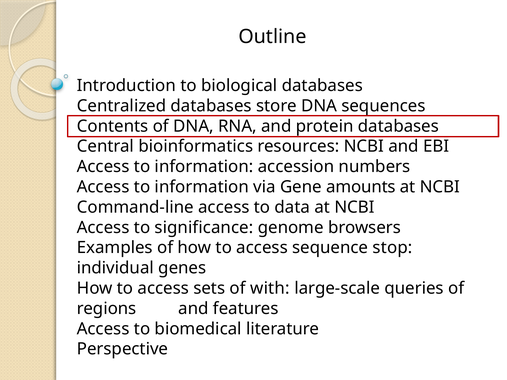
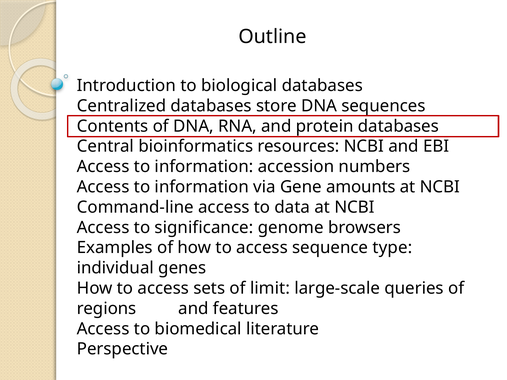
stop: stop -> type
with: with -> limit
